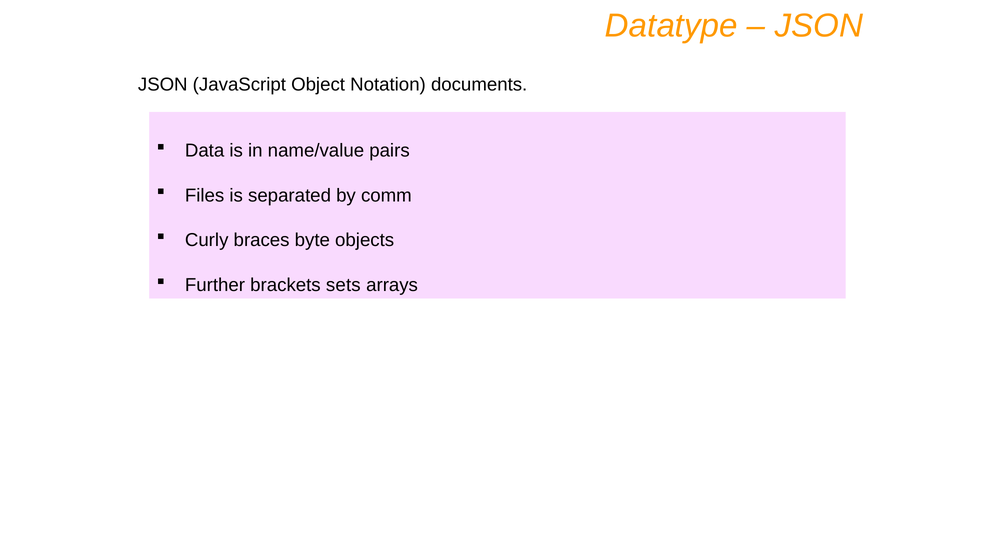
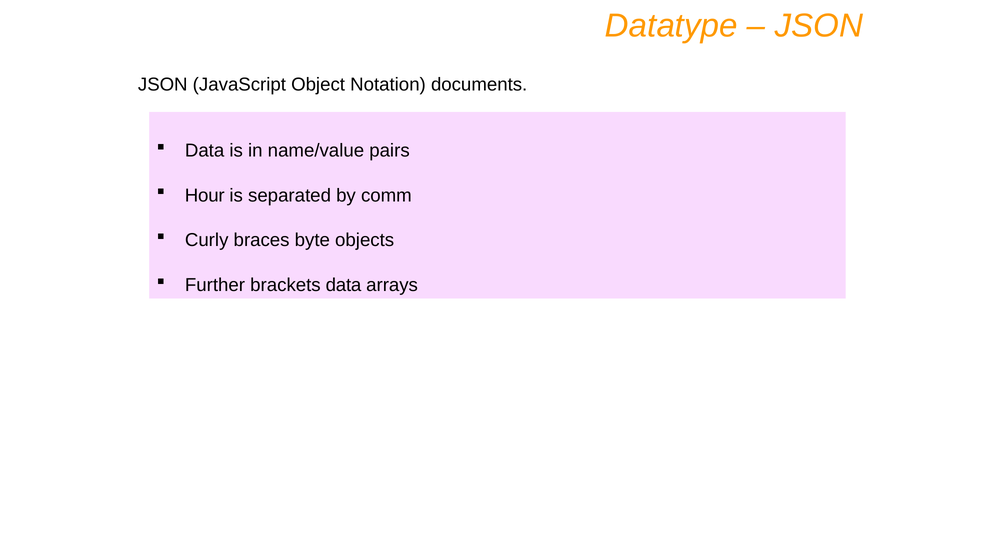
Files: Files -> Hour
brackets sets: sets -> data
